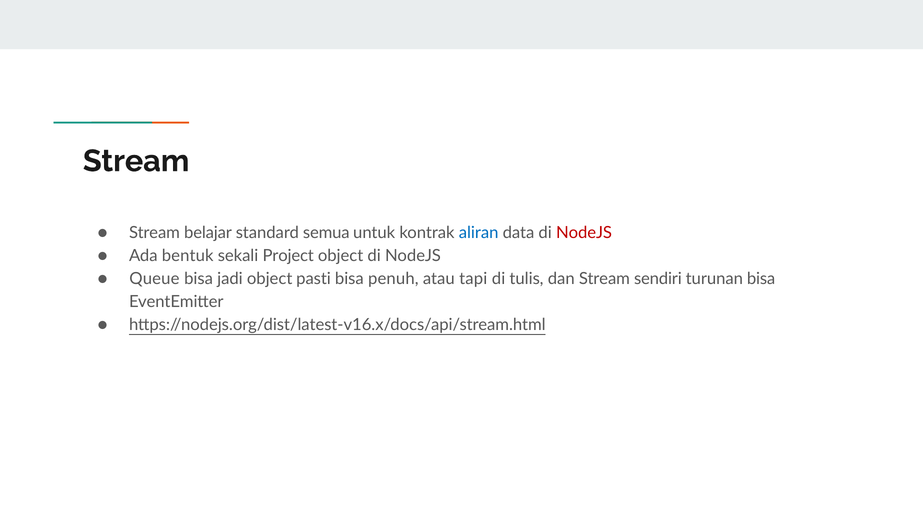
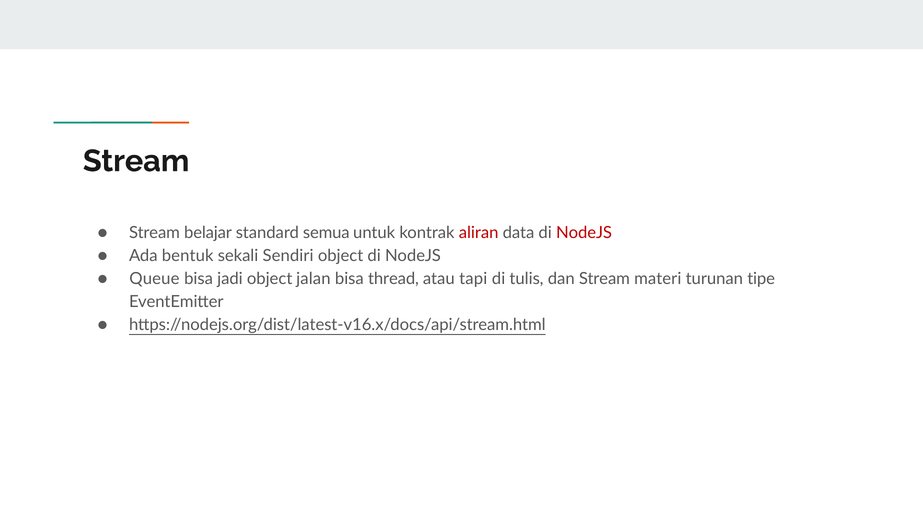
aliran colour: blue -> red
Project: Project -> Sendiri
pasti: pasti -> jalan
penuh: penuh -> thread
sendiri: sendiri -> materi
turunan bisa: bisa -> tipe
